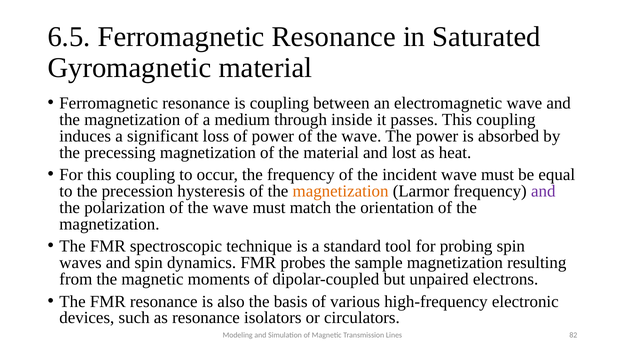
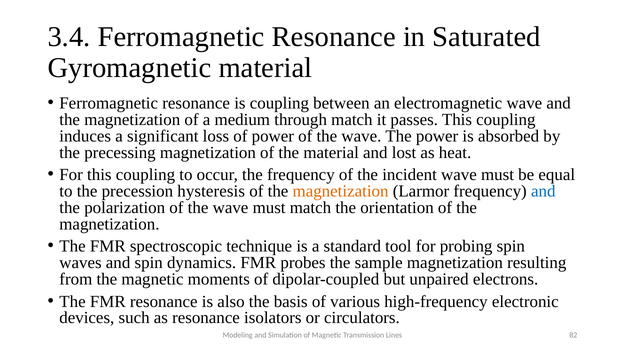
6.5: 6.5 -> 3.4
through inside: inside -> match
and at (543, 192) colour: purple -> blue
